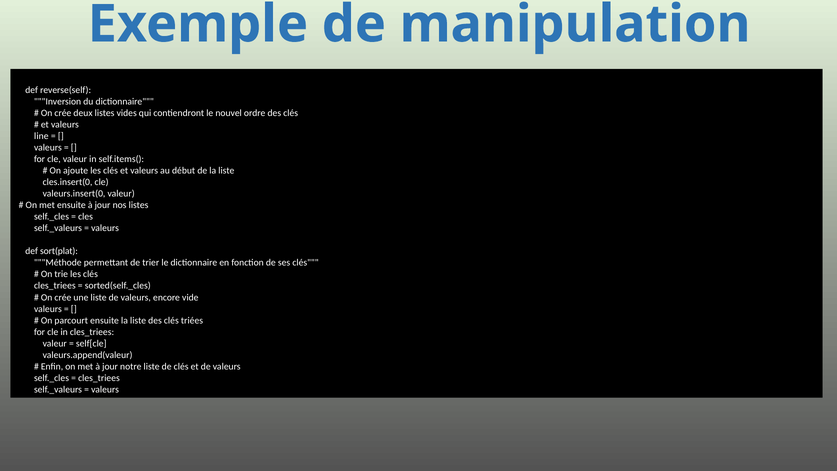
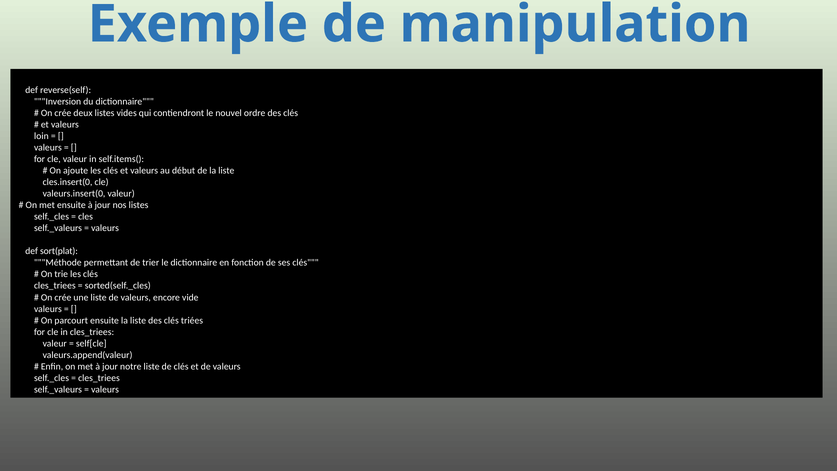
line: line -> loin
